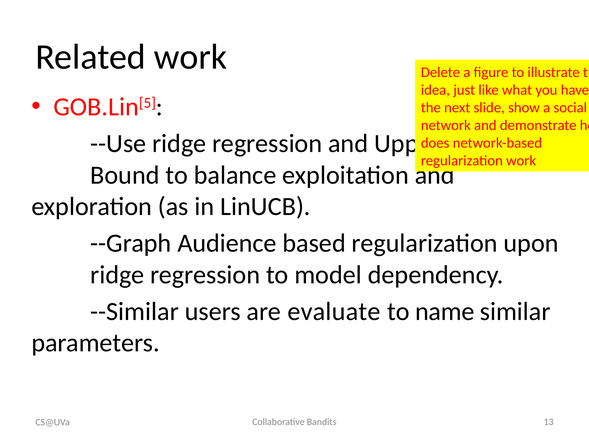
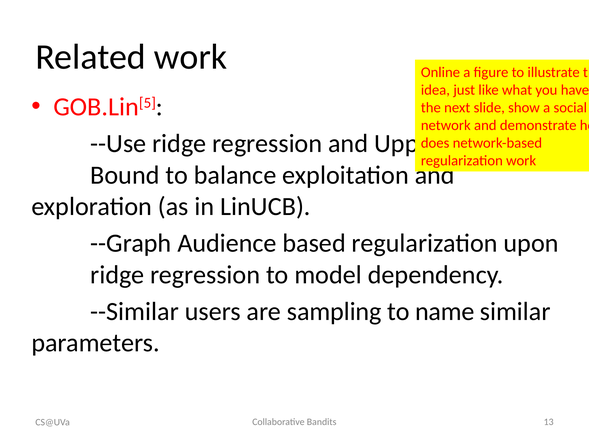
Delete: Delete -> Online
evaluate: evaluate -> sampling
